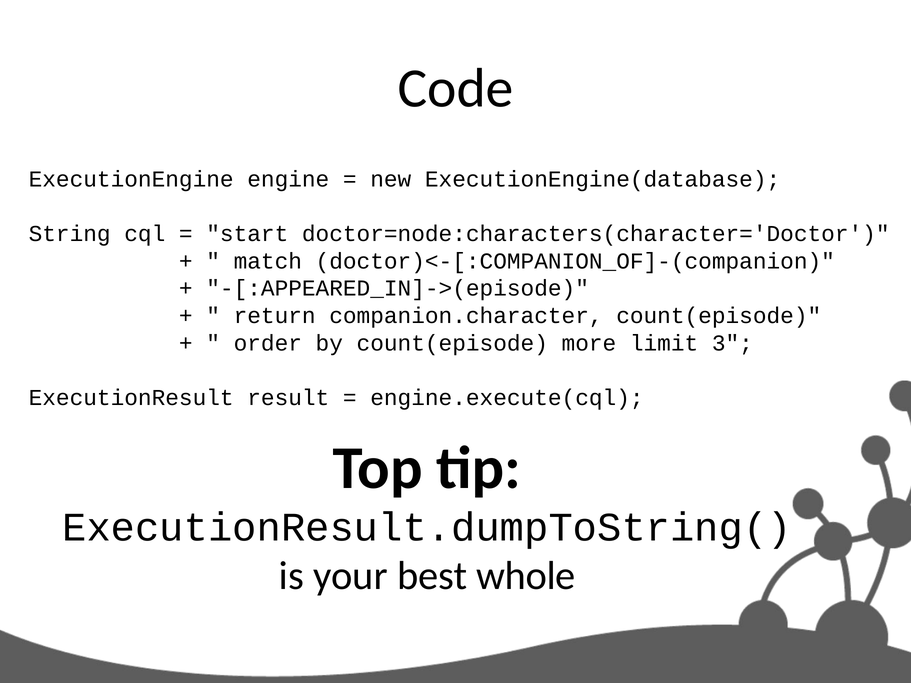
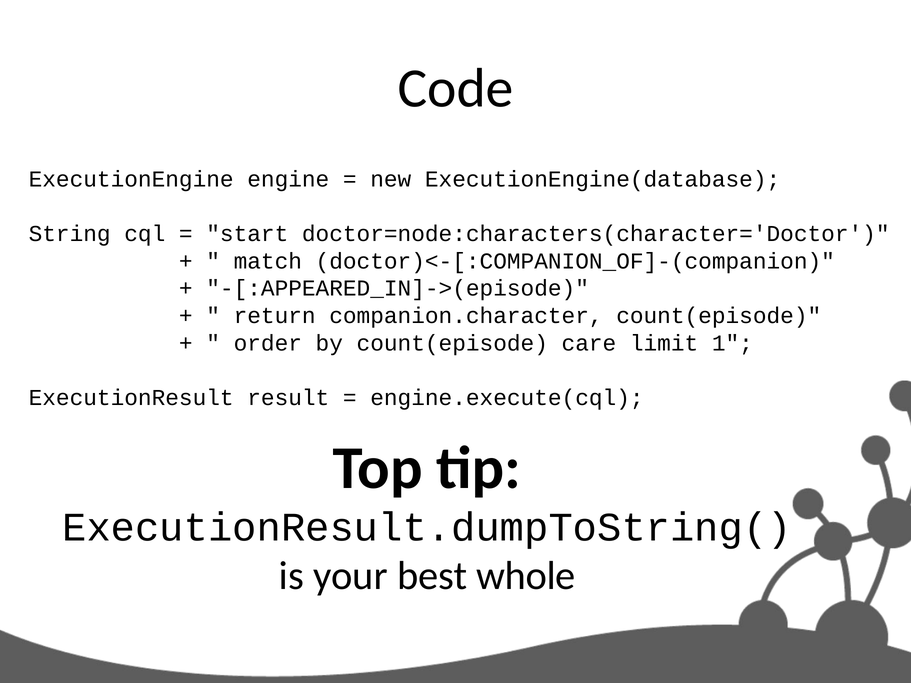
more: more -> care
3: 3 -> 1
